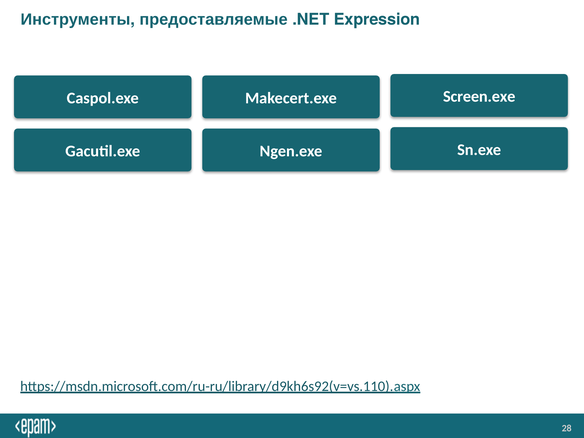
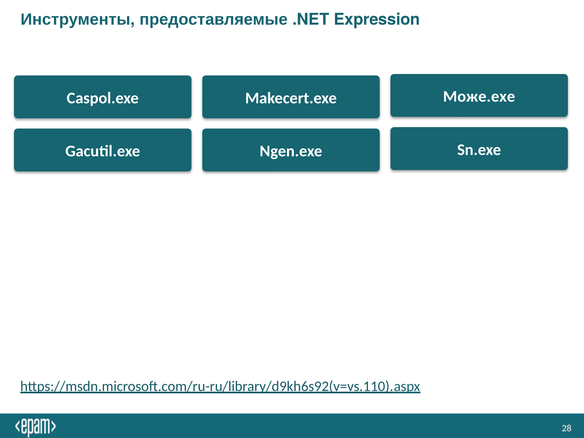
Screen.exe: Screen.exe -> Може.exe
